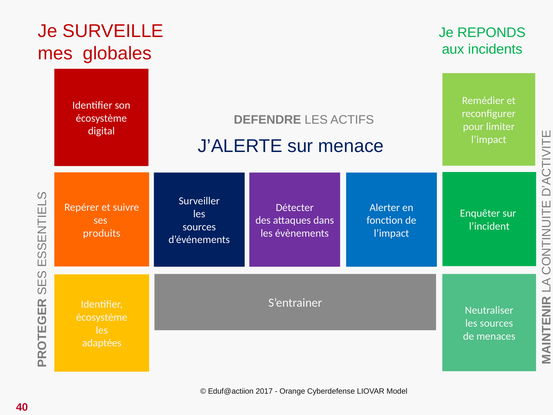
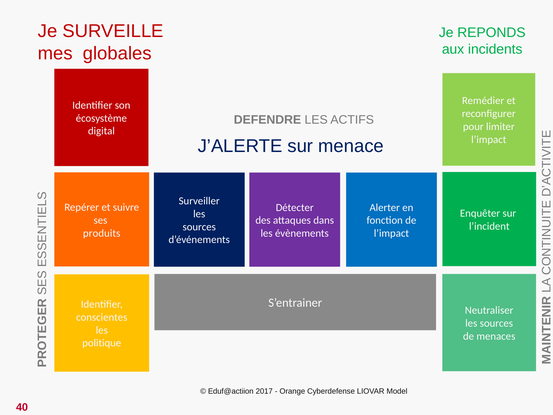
écosystème at (102, 317): écosystème -> conscientes
adaptées: adaptées -> politique
